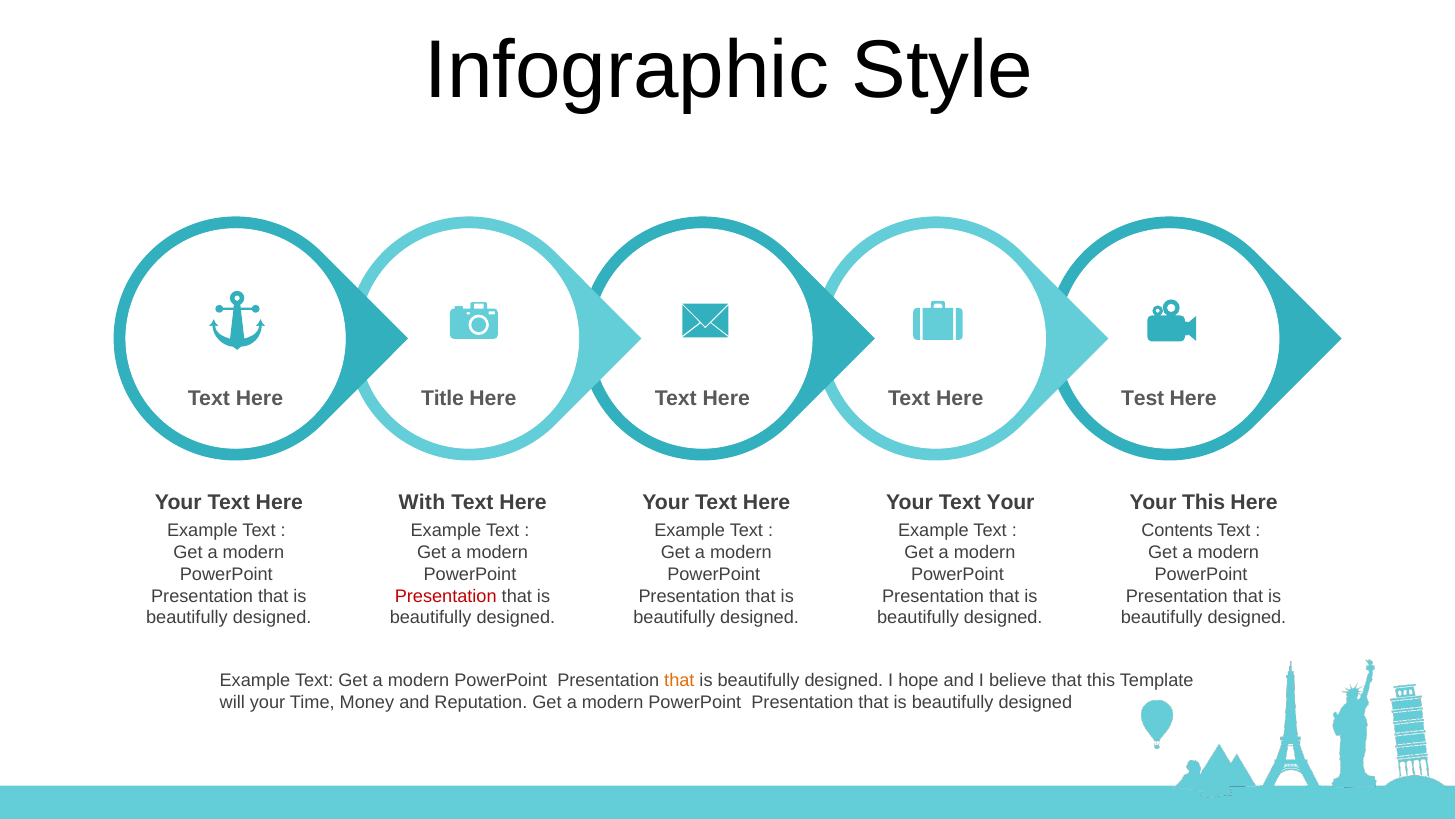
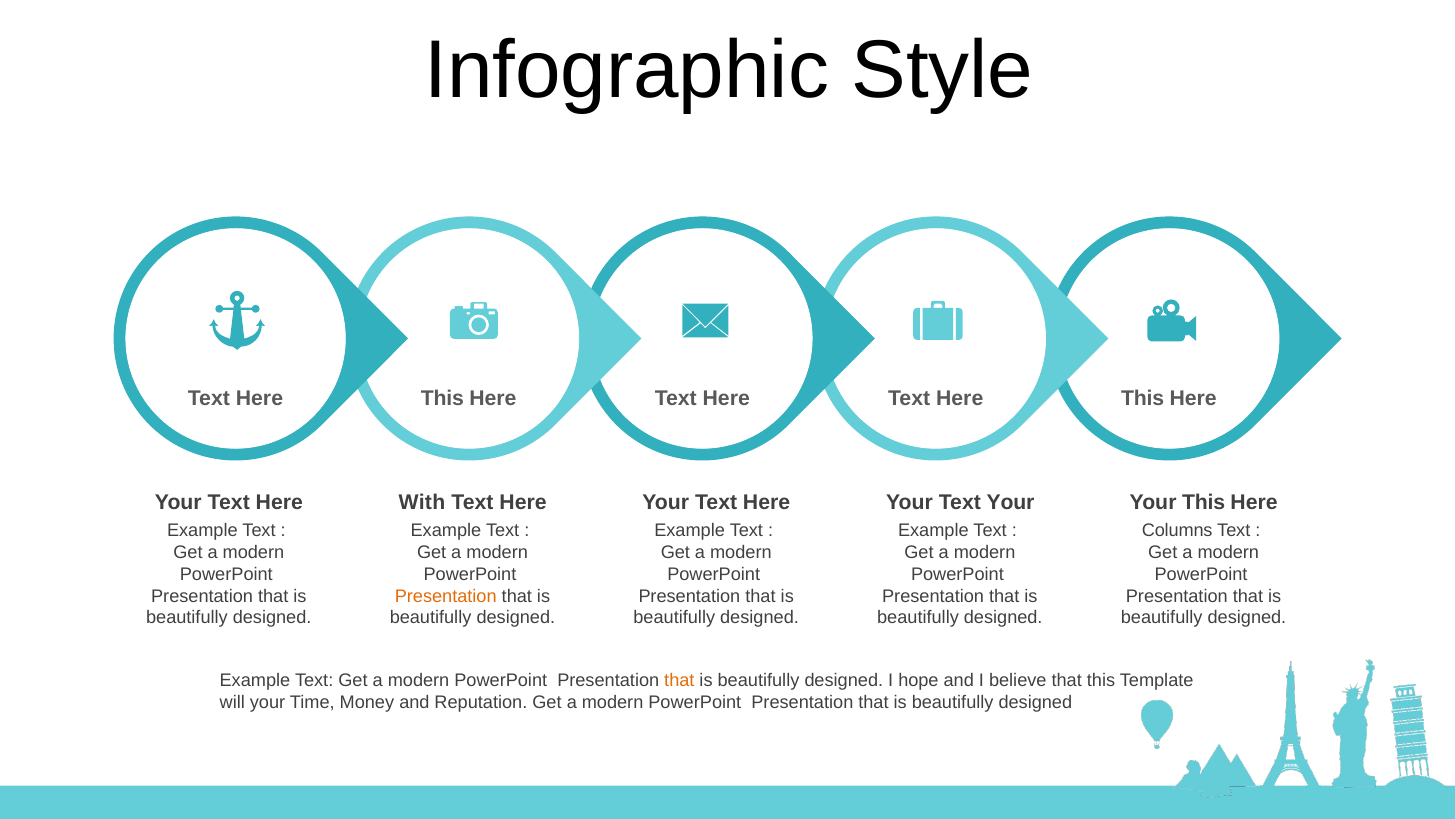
Title at (442, 398): Title -> This
Here Test: Test -> This
Contents: Contents -> Columns
Presentation at (446, 596) colour: red -> orange
